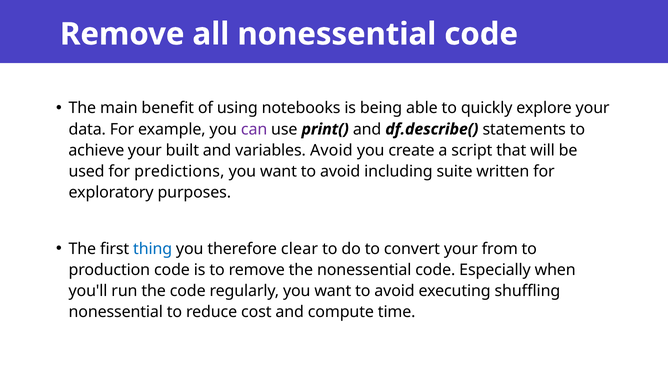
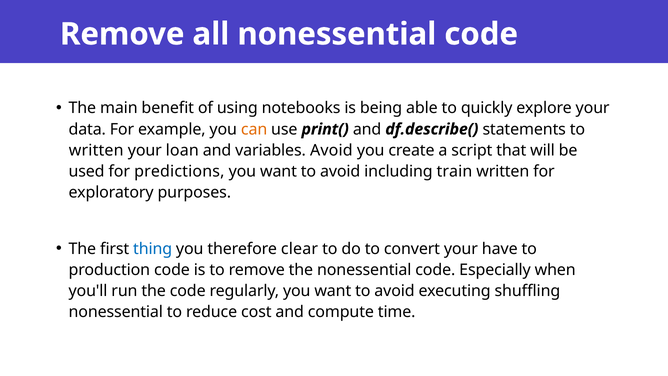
can colour: purple -> orange
achieve at (96, 150): achieve -> written
built: built -> loan
suite: suite -> train
from: from -> have
